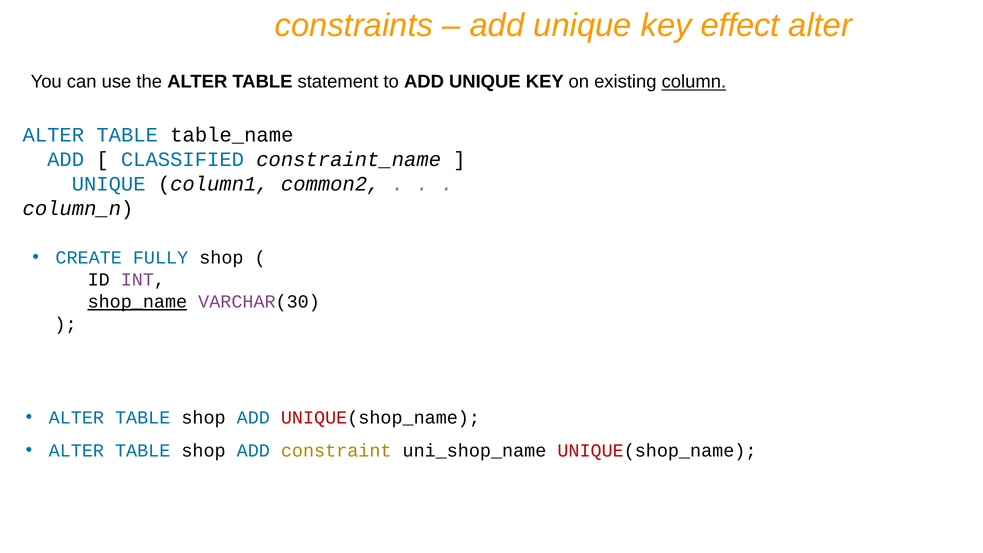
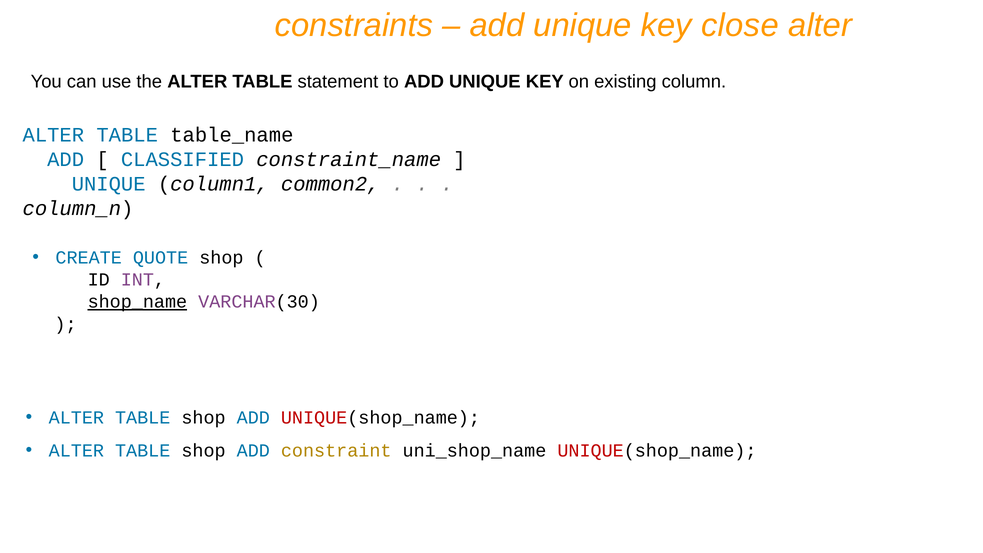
effect: effect -> close
column underline: present -> none
FULLY: FULLY -> QUOTE
